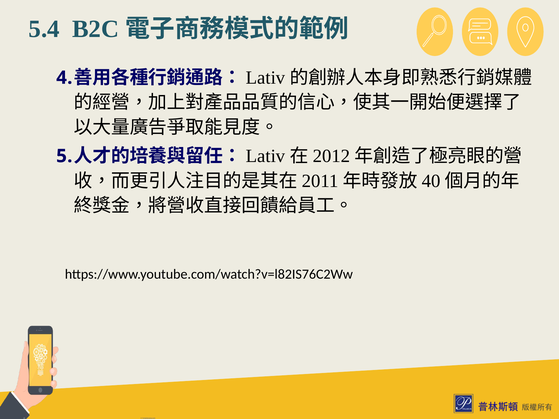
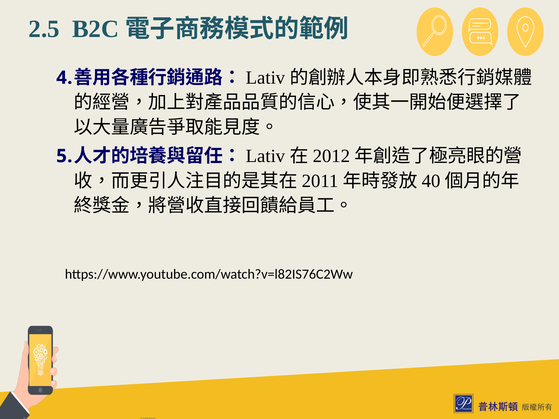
5.4: 5.4 -> 2.5
